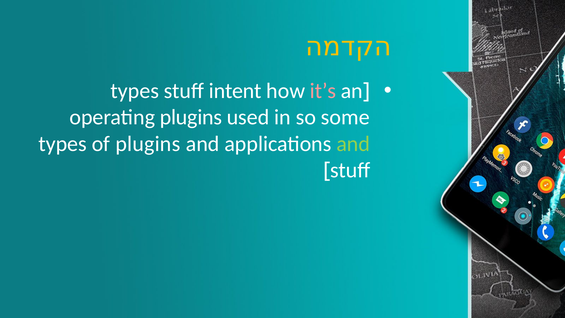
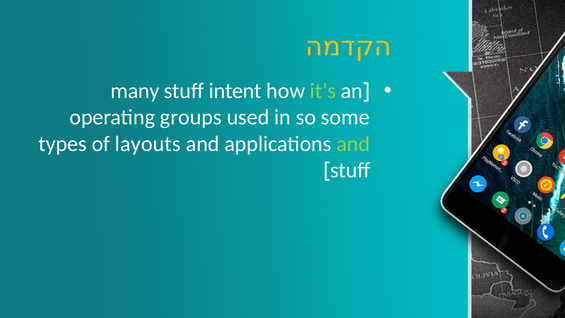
types at (135, 91): types -> many
it’s colour: pink -> light green
operating plugins: plugins -> groups
of plugins: plugins -> layouts
